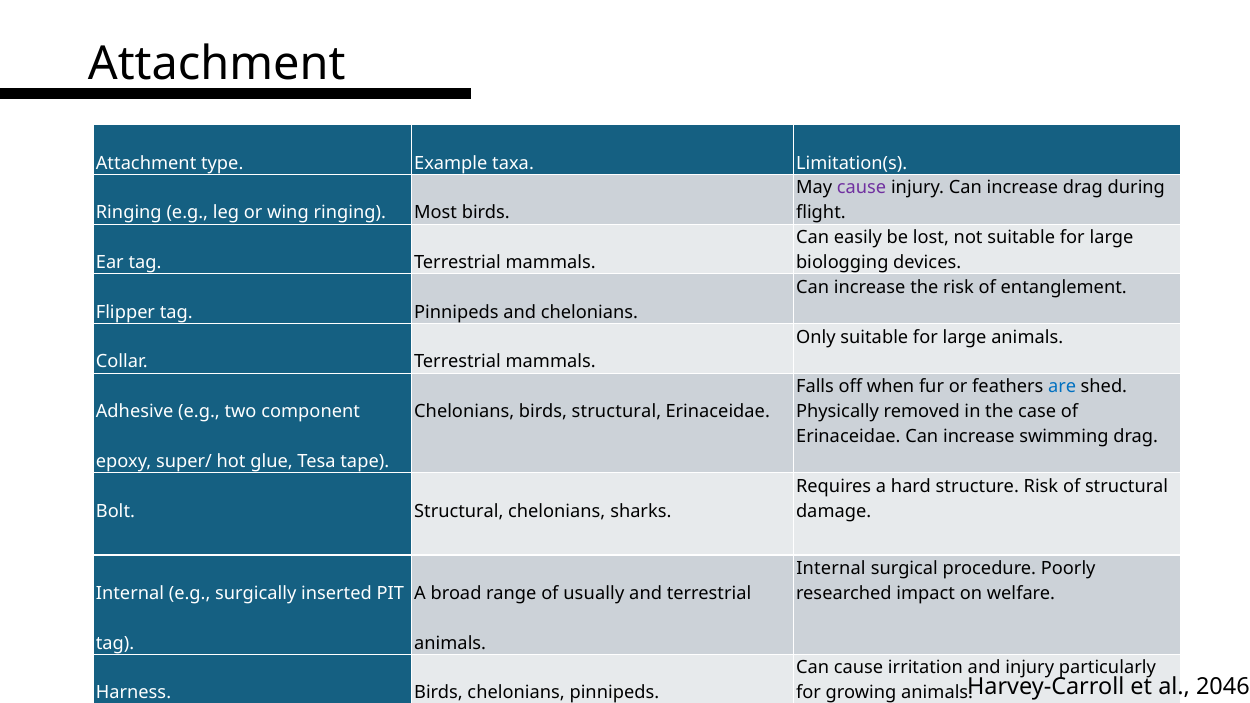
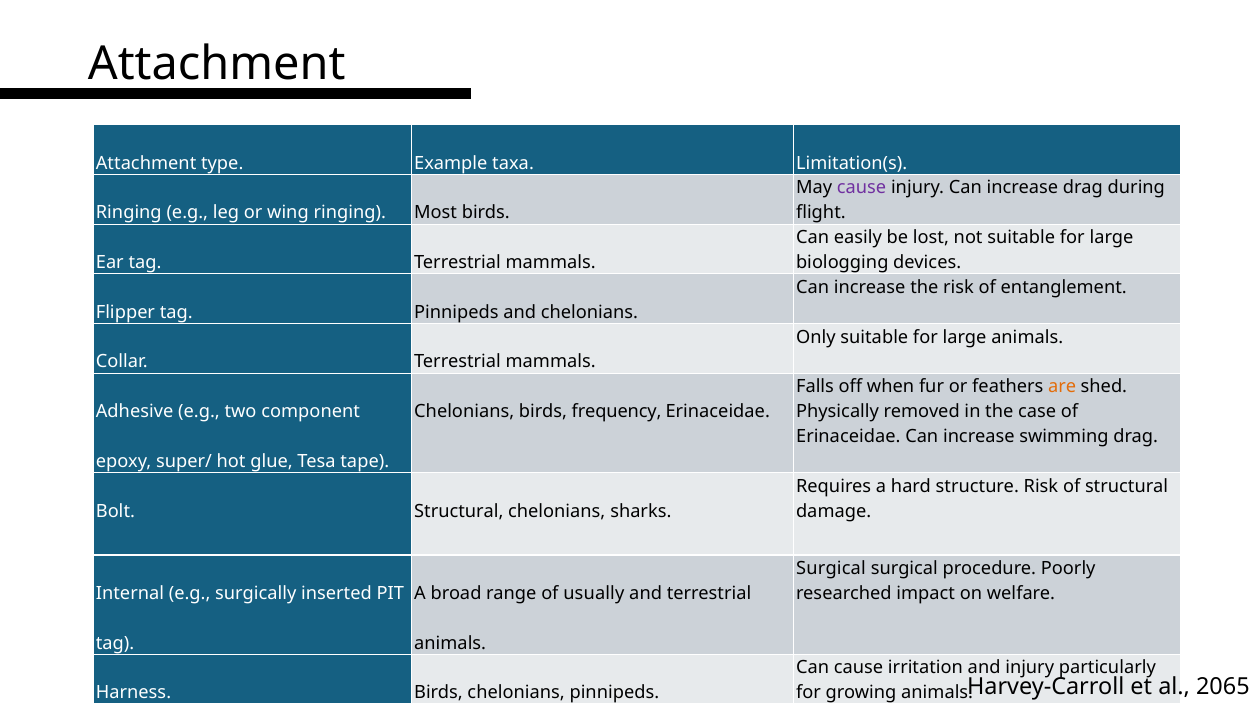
are colour: blue -> orange
birds structural: structural -> frequency
Internal at (831, 569): Internal -> Surgical
2046: 2046 -> 2065
